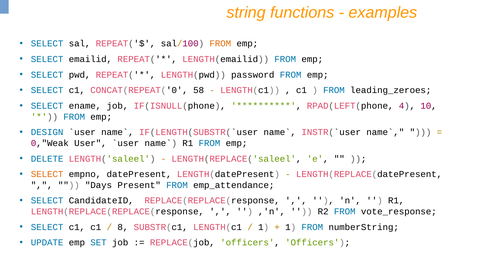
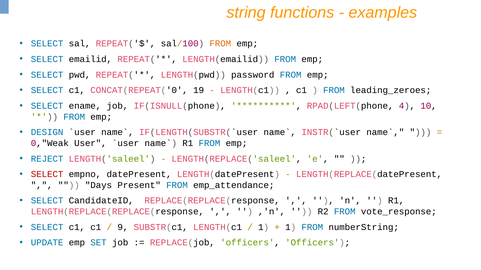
58: 58 -> 19
DELETE: DELETE -> REJECT
SELECT at (47, 175) colour: orange -> red
8: 8 -> 9
